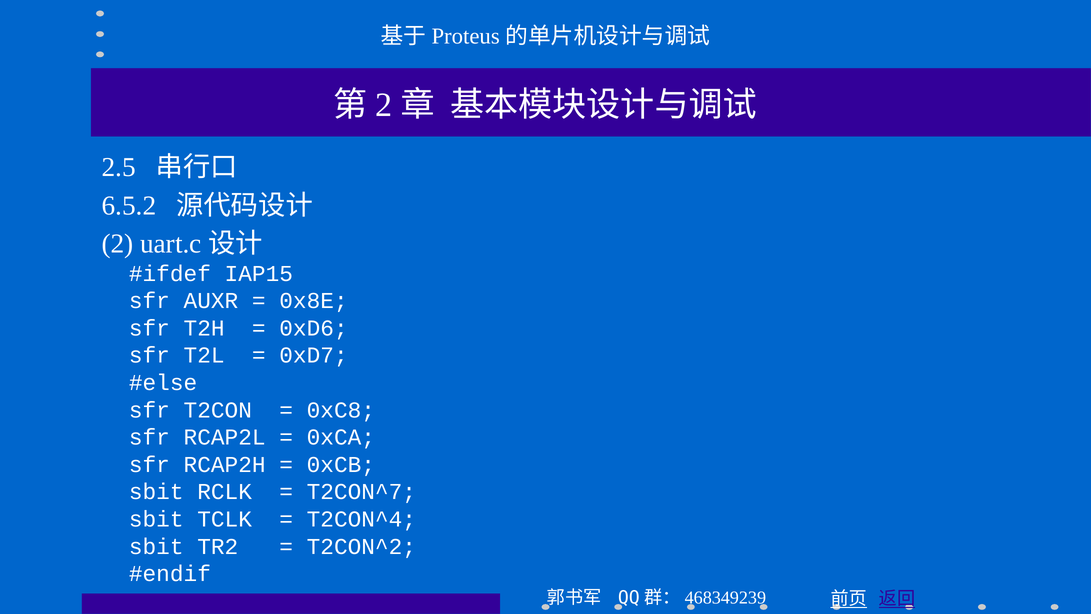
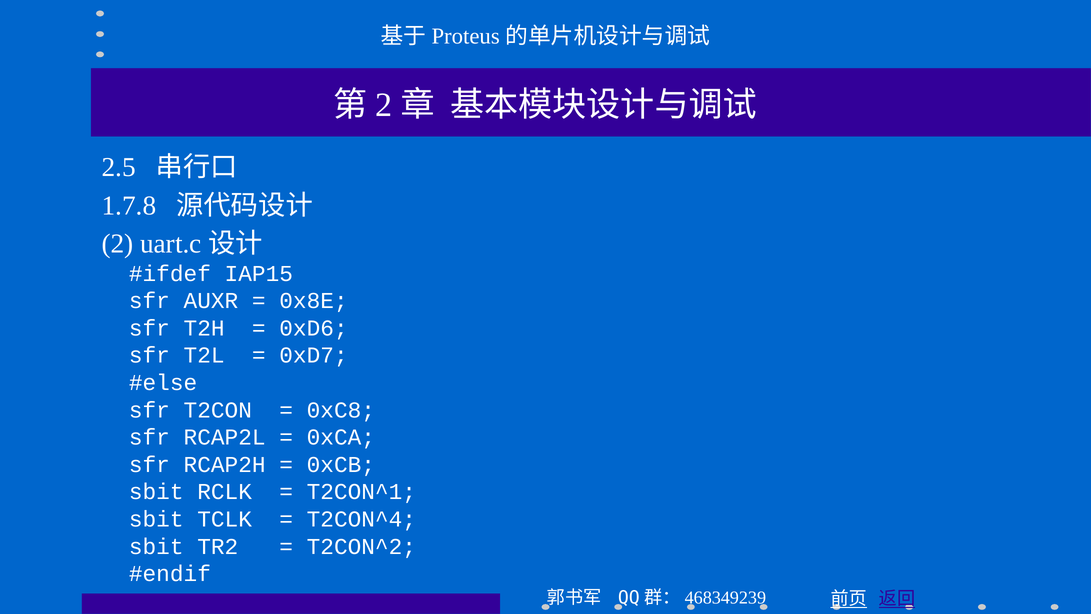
6.5.2: 6.5.2 -> 1.7.8
T2CON^7: T2CON^7 -> T2CON^1
